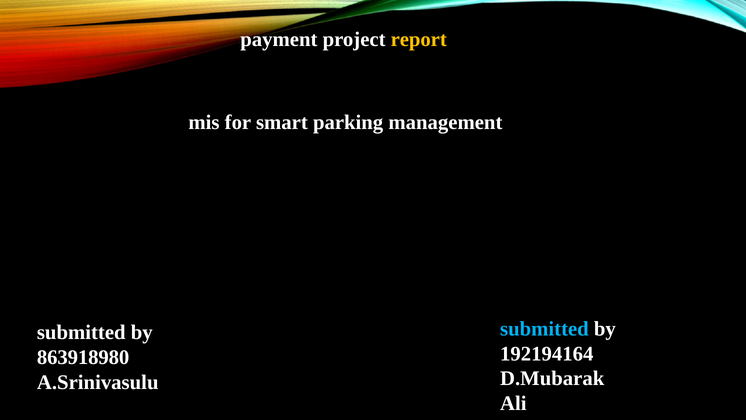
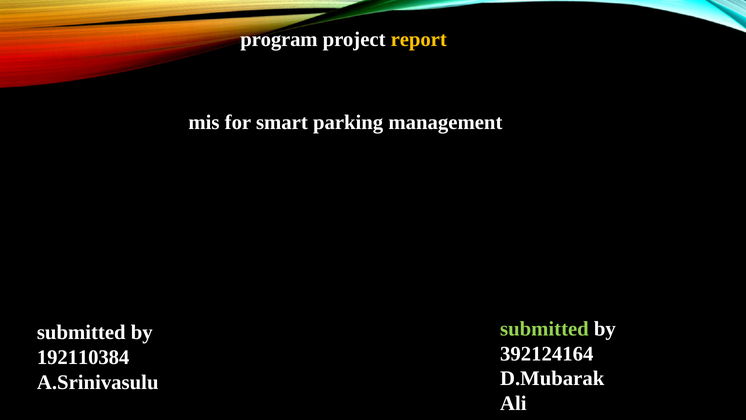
payment: payment -> program
submitted at (544, 329) colour: light blue -> light green
192194164: 192194164 -> 392124164
863918980: 863918980 -> 192110384
